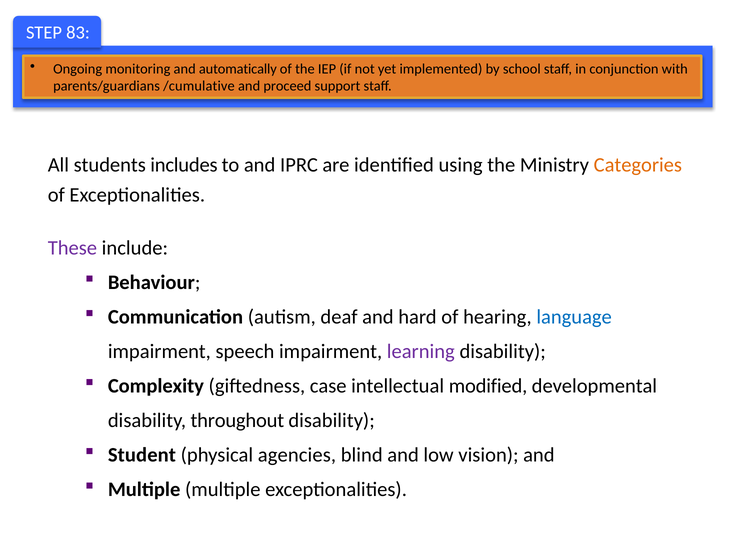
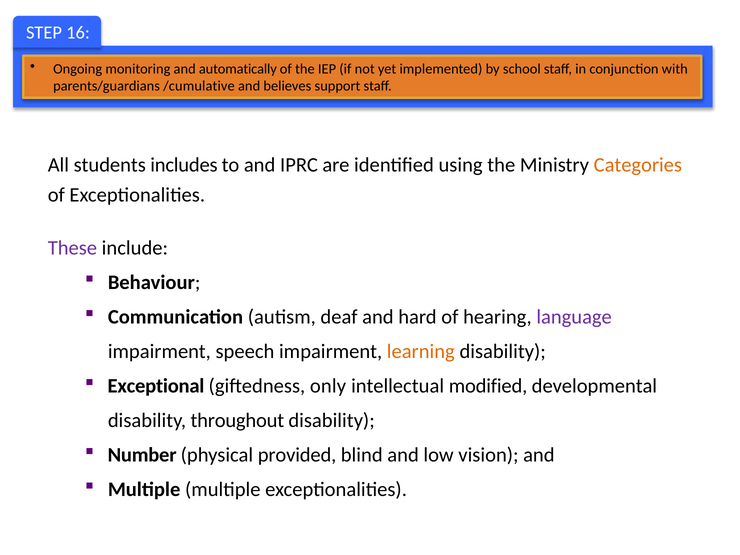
83: 83 -> 16
proceed: proceed -> believes
language colour: blue -> purple
learning colour: purple -> orange
Complexity: Complexity -> Exceptional
case: case -> only
Student: Student -> Number
agencies: agencies -> provided
